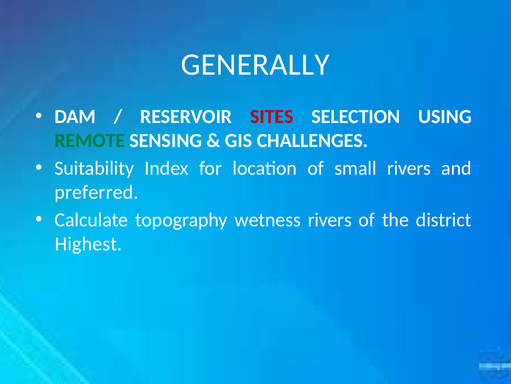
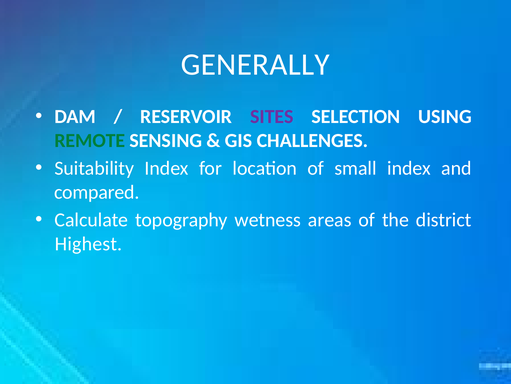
SITES colour: red -> purple
small rivers: rivers -> index
preferred: preferred -> compared
wetness rivers: rivers -> areas
